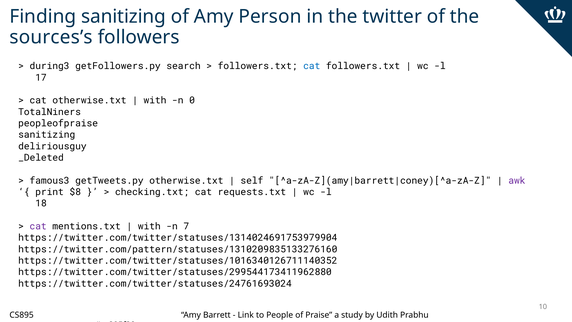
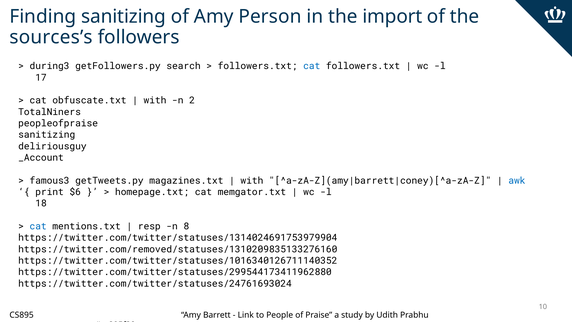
twitter: twitter -> import
cat otherwise.txt: otherwise.txt -> obfuscate.txt
0: 0 -> 2
_Deleted: _Deleted -> _Account
getTweets.py otherwise.txt: otherwise.txt -> magazines.txt
self at (252, 180): self -> with
awk colour: purple -> blue
$8: $8 -> $6
checking.txt: checking.txt -> homepage.txt
requests.txt: requests.txt -> memgator.txt
cat at (38, 226) colour: purple -> blue
with at (149, 226): with -> resp
7: 7 -> 8
https://twitter.com/pattern/statuses/1310209835133276160: https://twitter.com/pattern/statuses/1310209835133276160 -> https://twitter.com/removed/statuses/1310209835133276160
